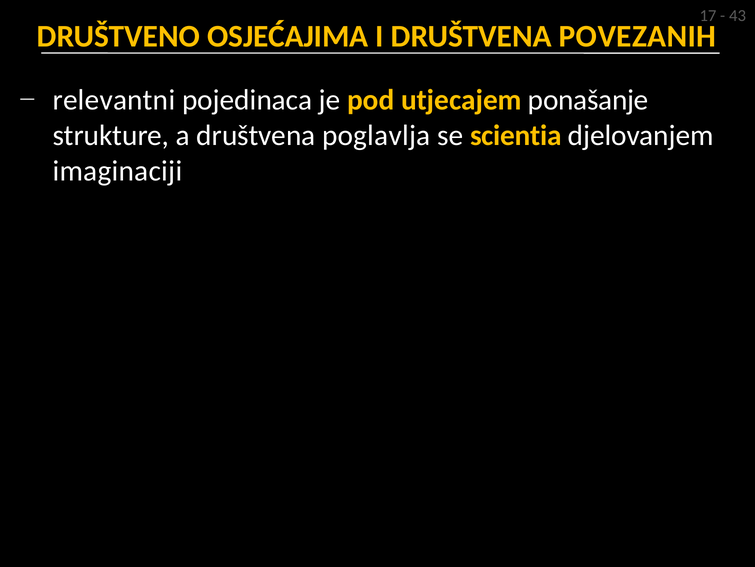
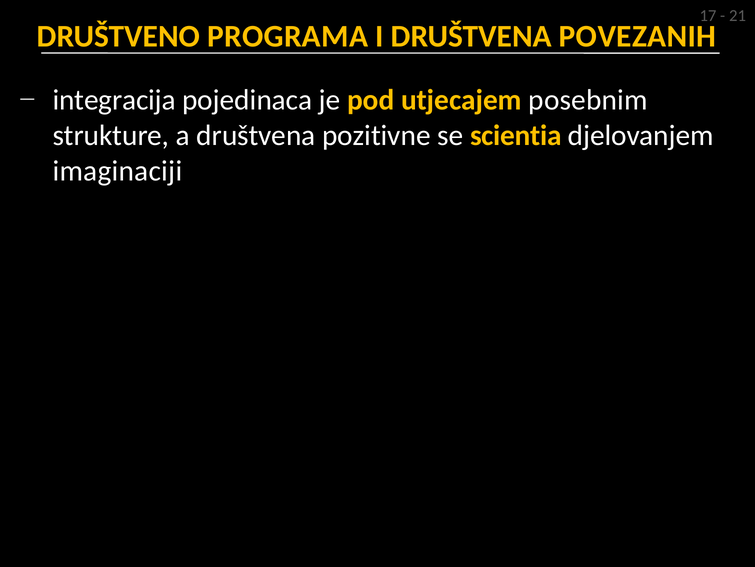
43: 43 -> 21
OSJEĆAJIMA: OSJEĆAJIMA -> PROGRAMA
relevantni: relevantni -> integracija
ponašanje: ponašanje -> posebnim
poglavlja: poglavlja -> pozitivne
